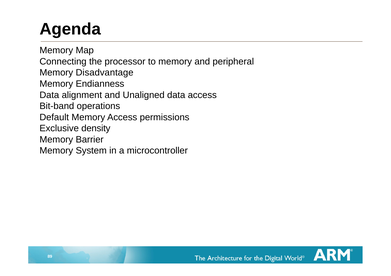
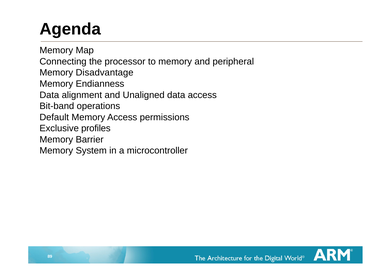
density: density -> profiles
